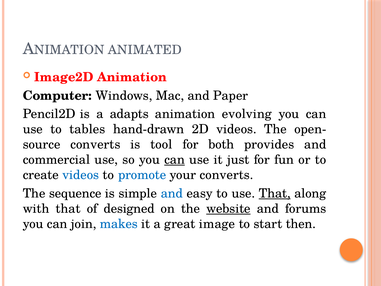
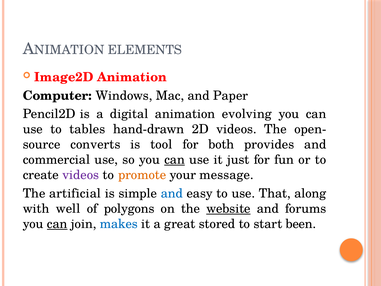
ANIMATED: ANIMATED -> ELEMENTS
adapts: adapts -> digital
videos at (81, 175) colour: blue -> purple
promote colour: blue -> orange
your converts: converts -> message
sequence: sequence -> artificial
That at (275, 193) underline: present -> none
with that: that -> well
designed: designed -> polygons
can at (57, 224) underline: none -> present
image: image -> stored
then: then -> been
